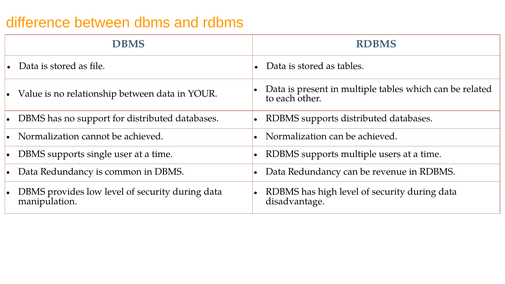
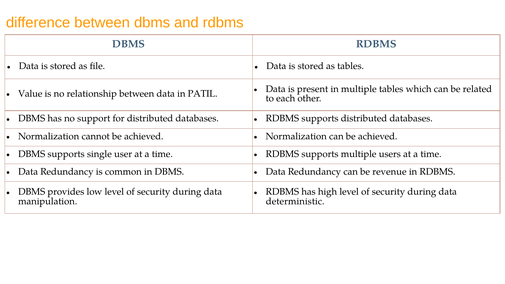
YOUR: YOUR -> PATIL
disadvantage: disadvantage -> deterministic
